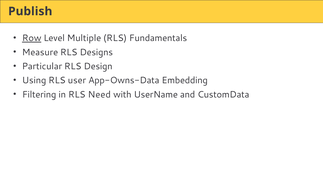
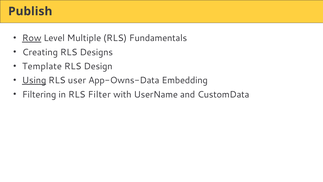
Measure: Measure -> Creating
Particular: Particular -> Template
Using underline: none -> present
Need: Need -> Filter
